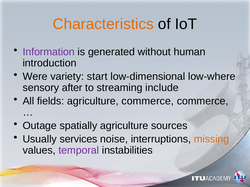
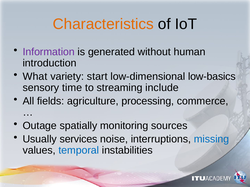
Were: Were -> What
low-where: low-where -> low-basics
after: after -> time
agriculture commerce: commerce -> processing
spatially agriculture: agriculture -> monitoring
missing colour: orange -> blue
temporal colour: purple -> blue
